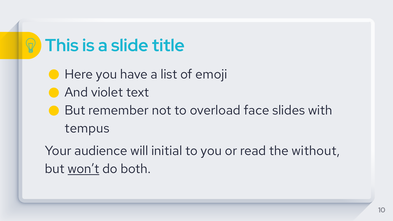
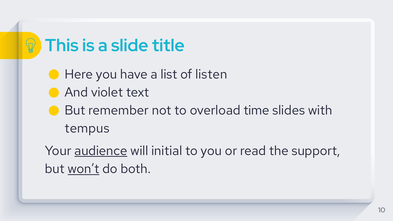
emoji: emoji -> listen
face: face -> time
audience underline: none -> present
without: without -> support
